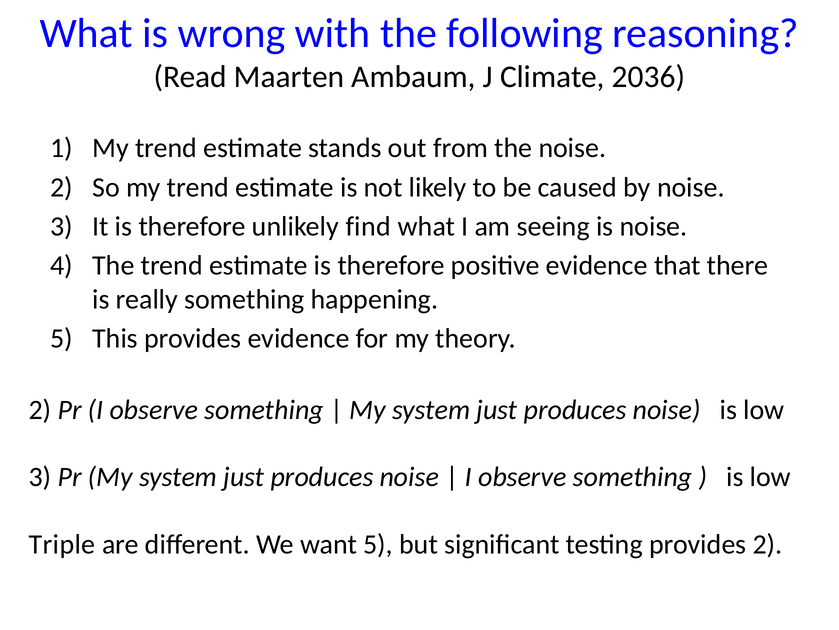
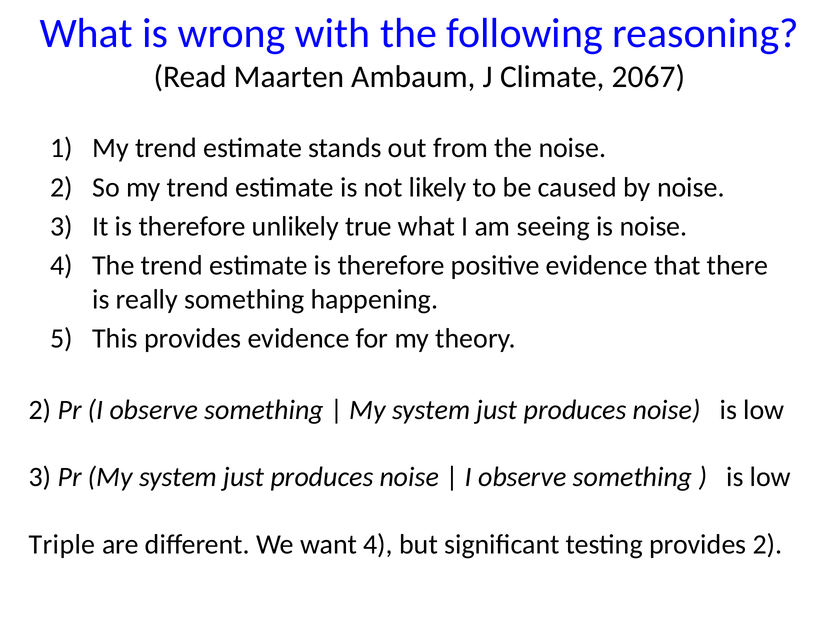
2036: 2036 -> 2067
find: find -> true
want 5: 5 -> 4
